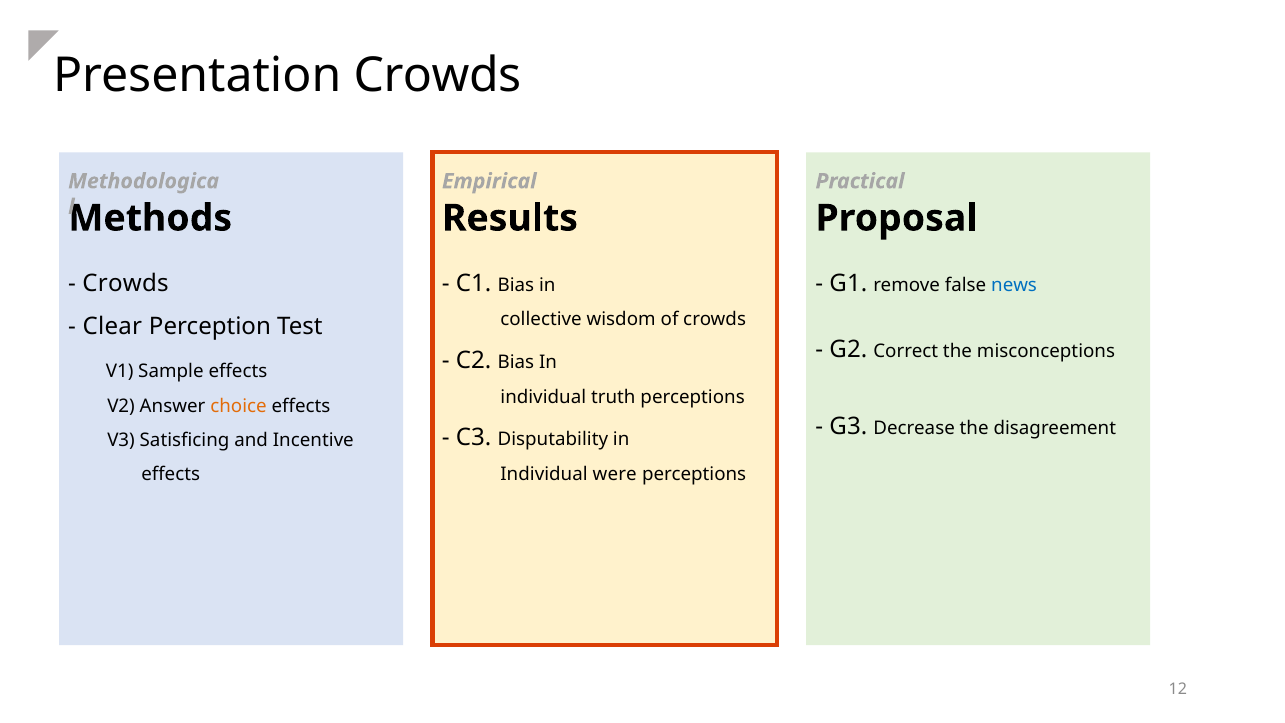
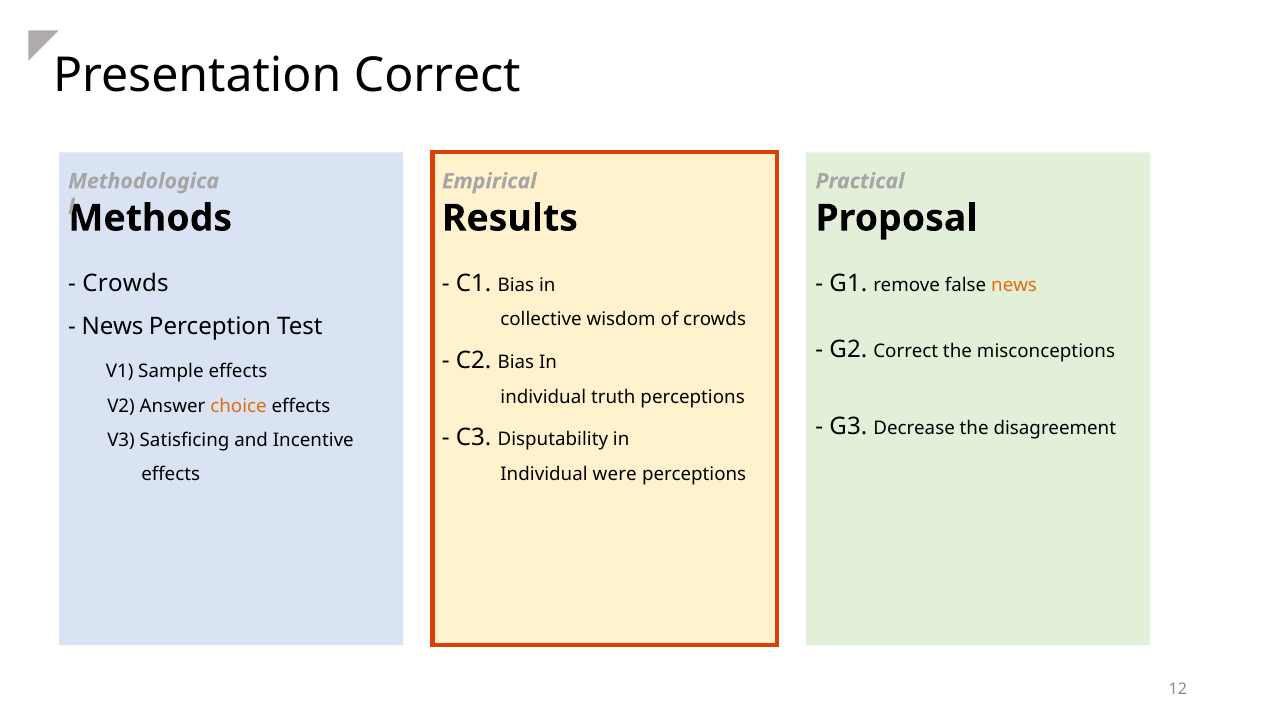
Presentation Crowds: Crowds -> Correct
news at (1014, 285) colour: blue -> orange
Clear at (112, 327): Clear -> News
